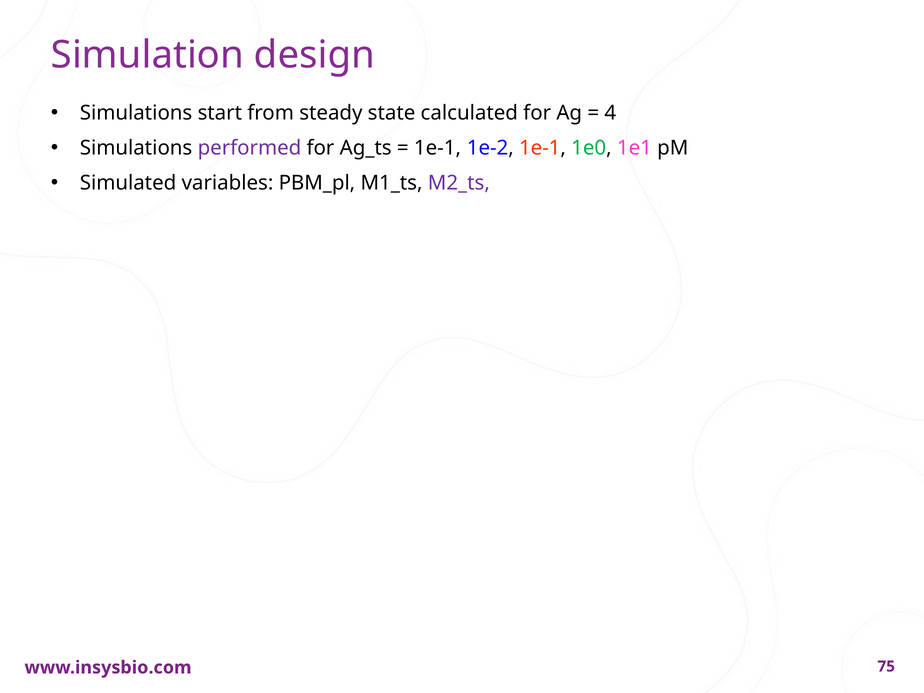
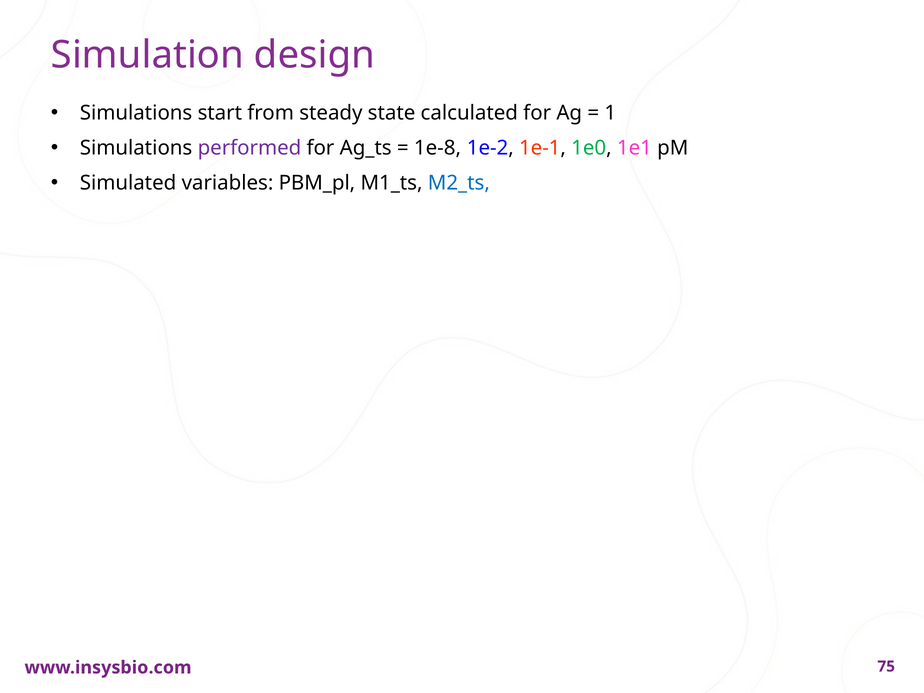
4: 4 -> 1
1e-1 at (438, 148): 1e-1 -> 1e-8
M2_ts colour: purple -> blue
